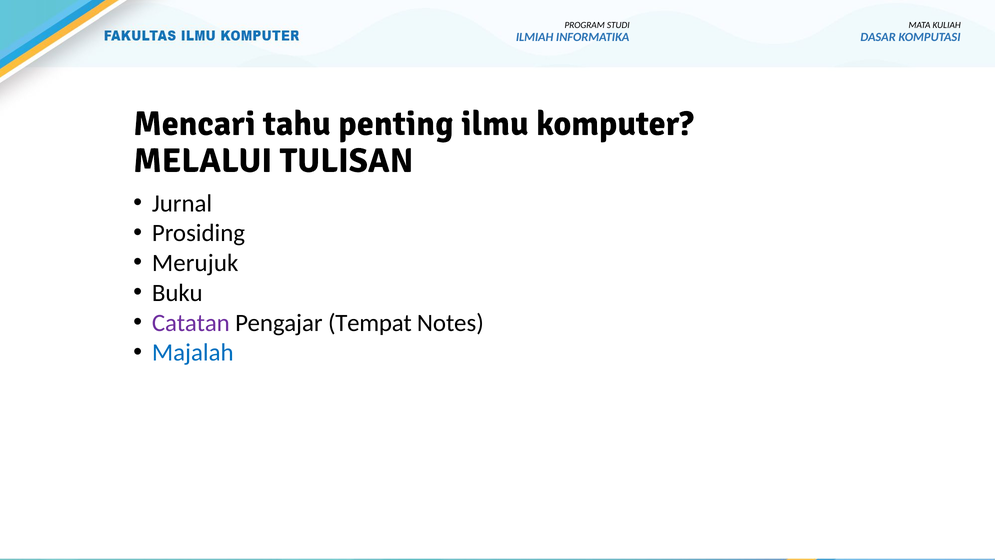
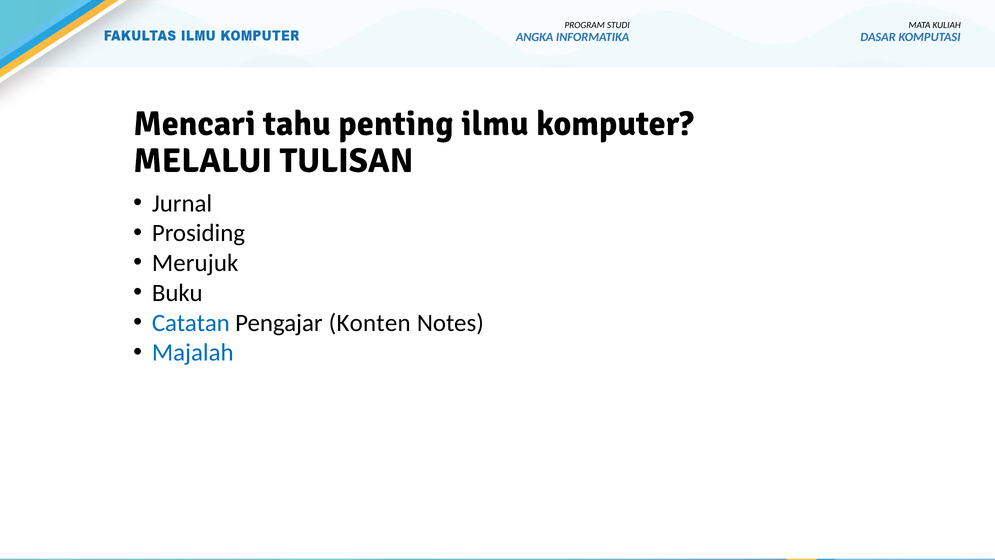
ILMIAH: ILMIAH -> ANGKA
Catatan colour: purple -> blue
Tempat: Tempat -> Konten
